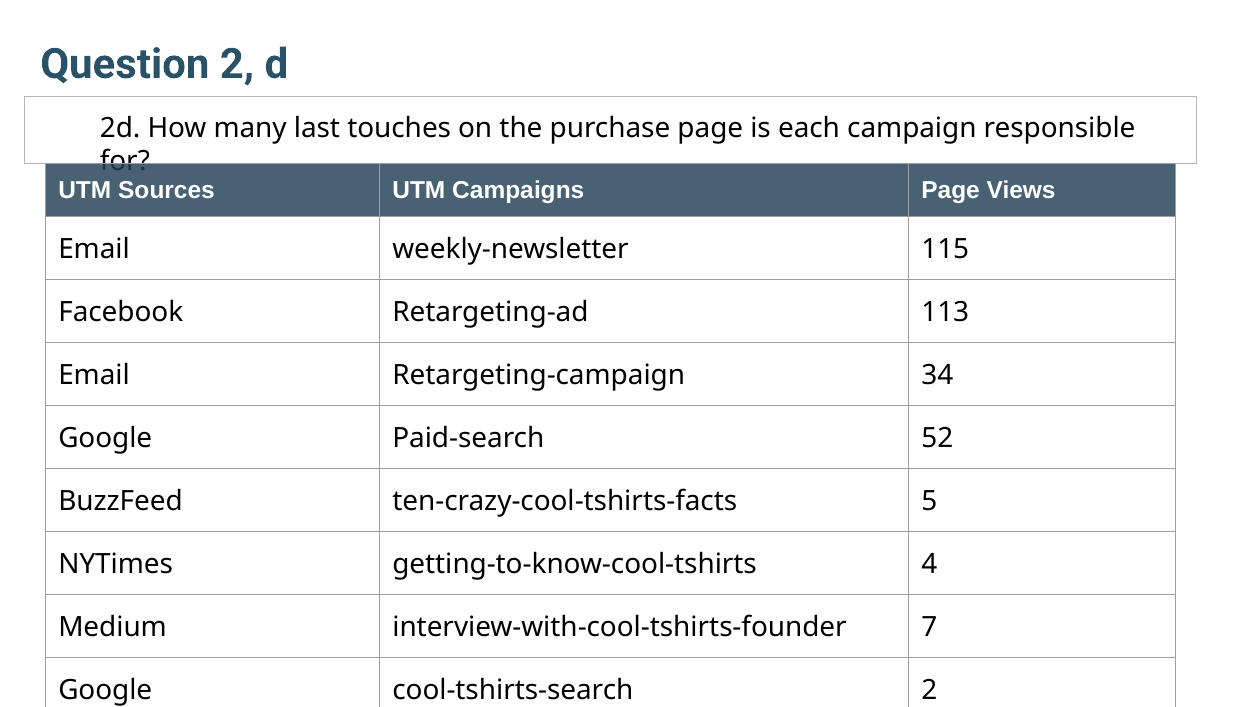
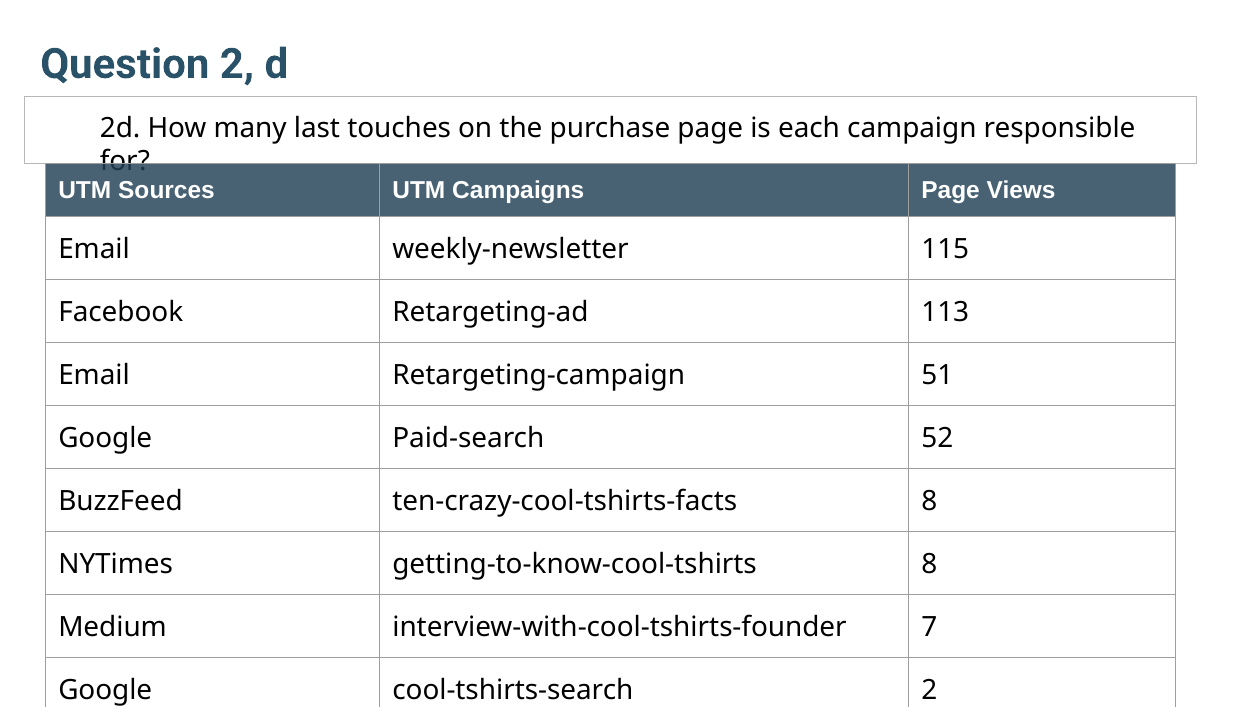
34: 34 -> 51
ten-crazy-cool-tshirts-facts 5: 5 -> 8
getting-to-know-cool-tshirts 4: 4 -> 8
